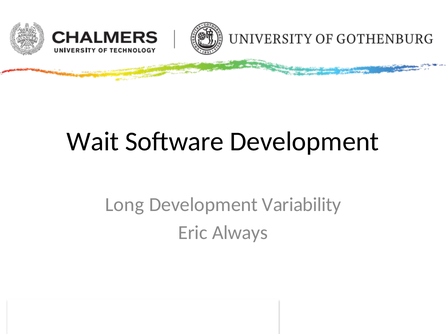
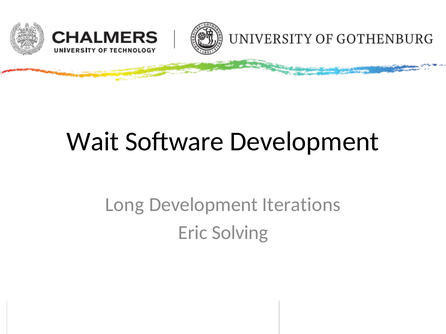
Variability: Variability -> Iterations
Always: Always -> Solving
